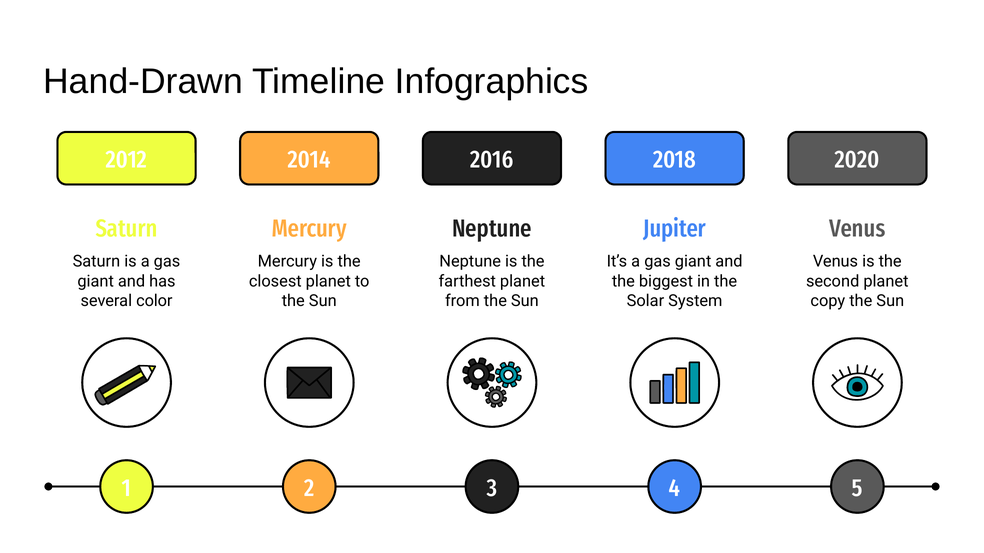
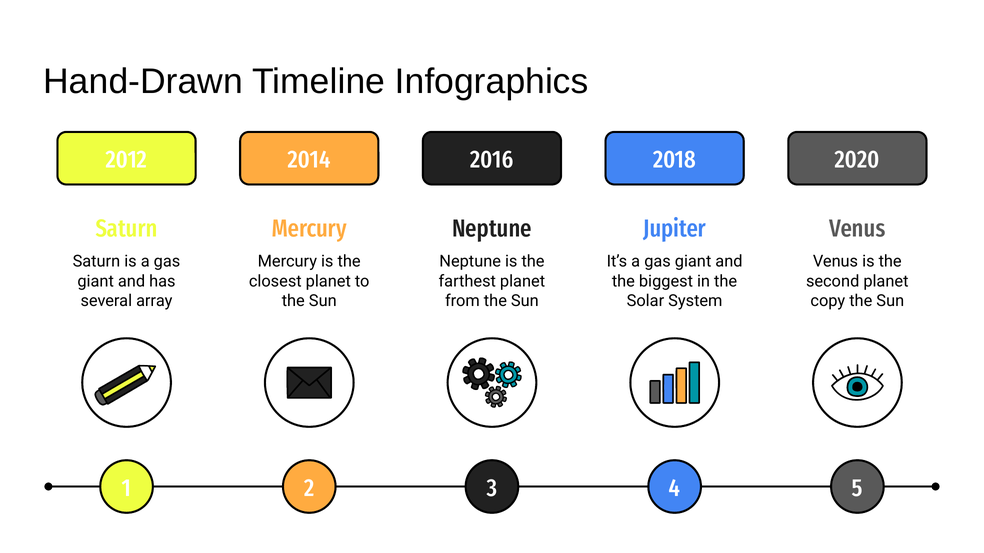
color: color -> array
